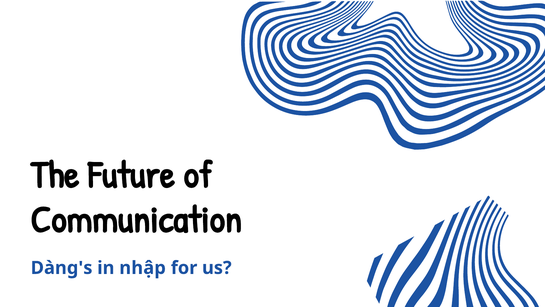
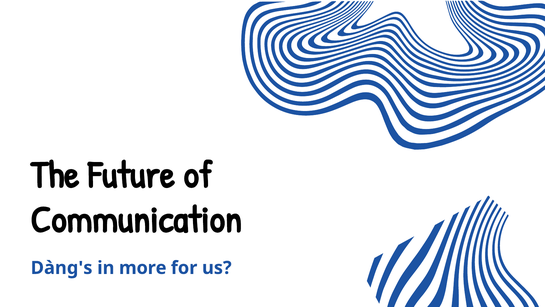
nhập: nhập -> more
